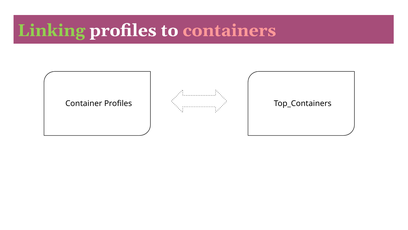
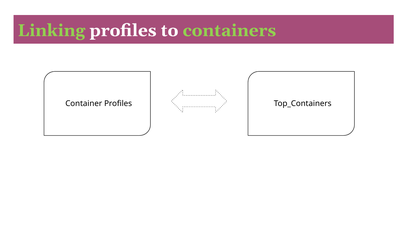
containers colour: pink -> light green
